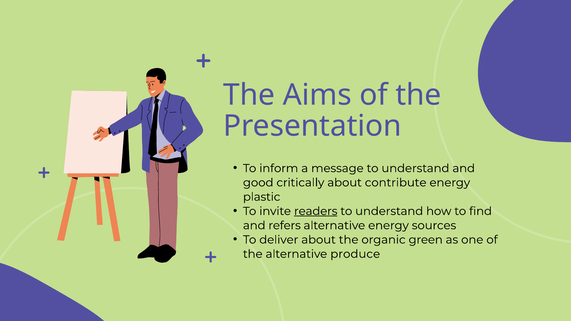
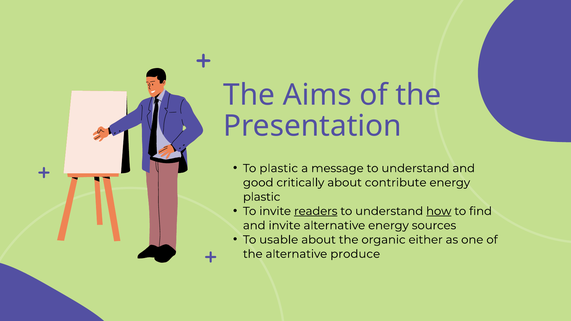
To inform: inform -> plastic
how underline: none -> present
and refers: refers -> invite
deliver: deliver -> usable
green: green -> either
